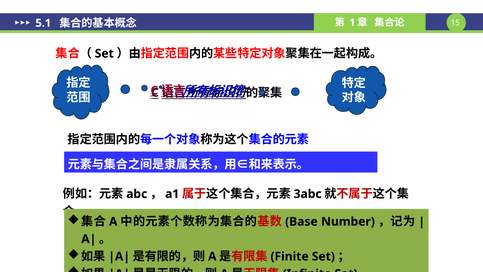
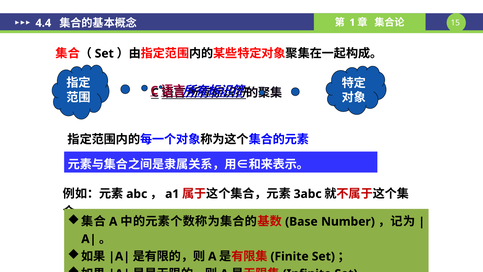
5.1: 5.1 -> 4.4
